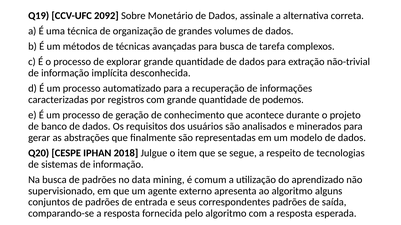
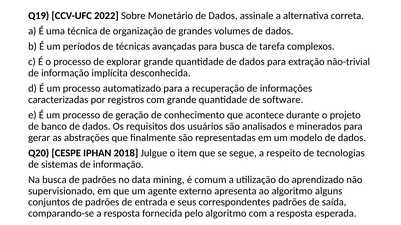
2092: 2092 -> 2022
métodos: métodos -> períodos
podemos: podemos -> software
